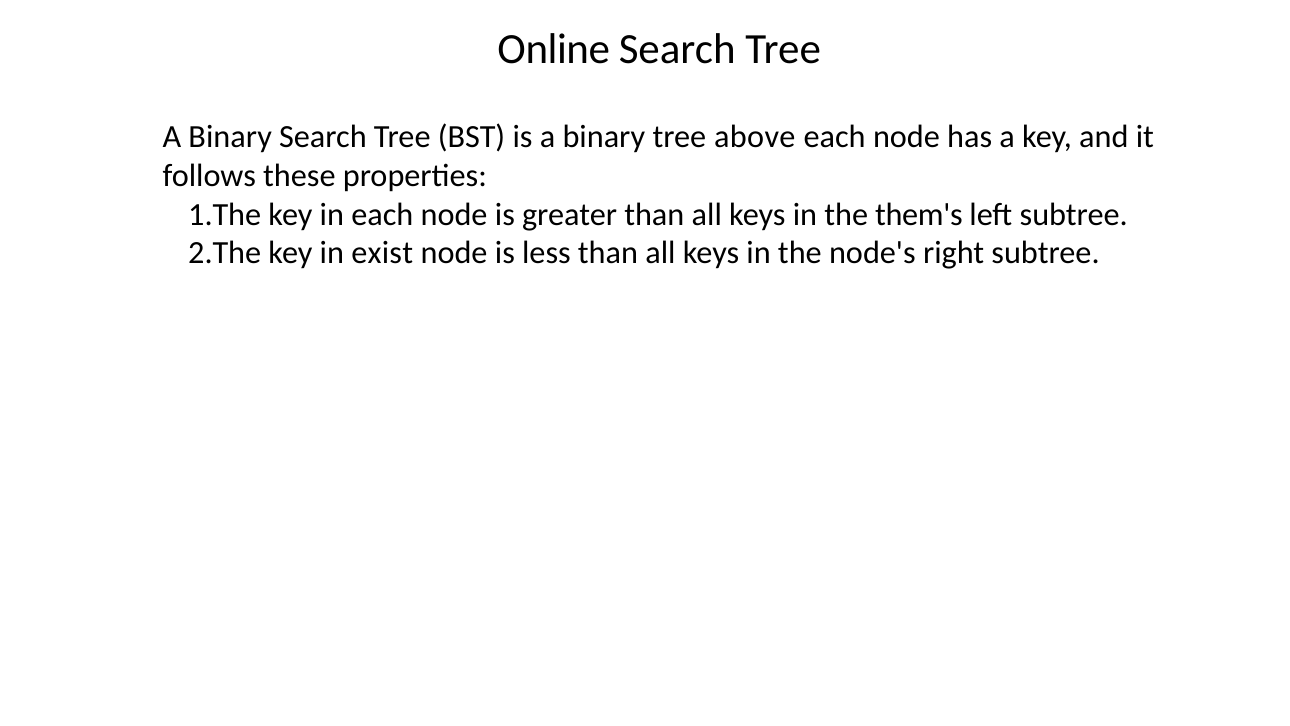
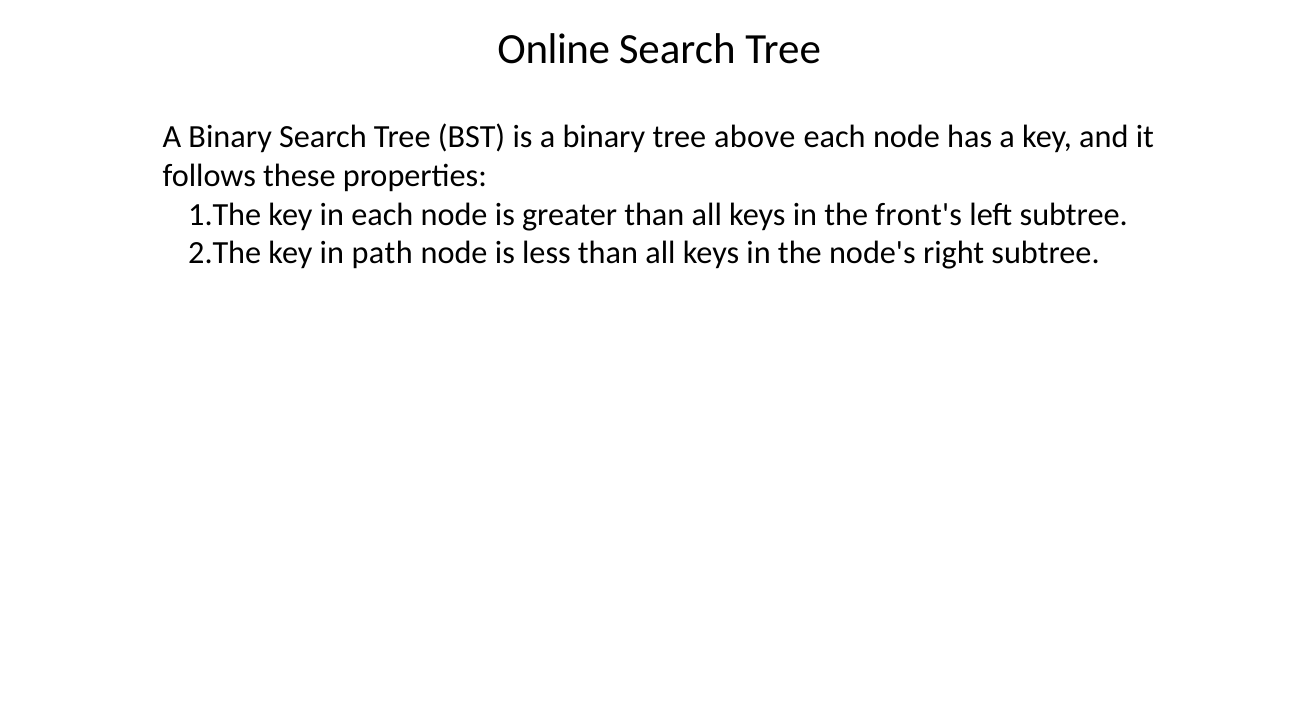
them's: them's -> front's
exist: exist -> path
